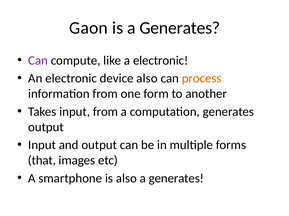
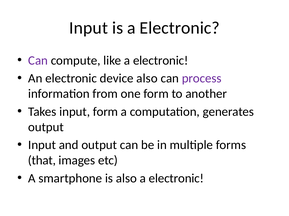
Gaon at (89, 28): Gaon -> Input
is a Generates: Generates -> Electronic
process colour: orange -> purple
input from: from -> form
also a generates: generates -> electronic
